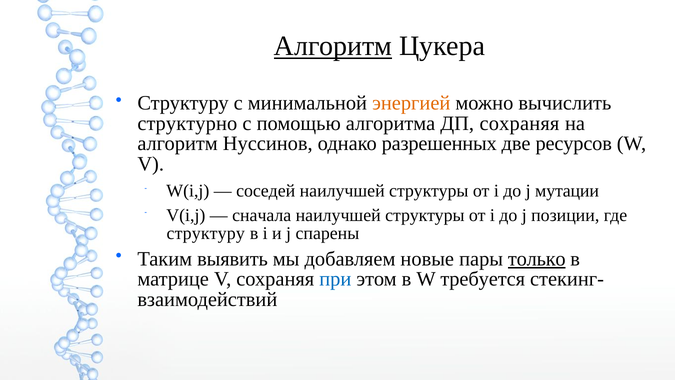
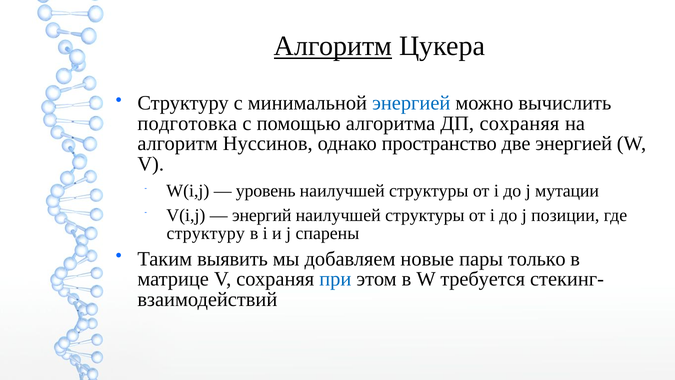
энергией at (411, 103) colour: orange -> blue
структурно: структурно -> подготовка
разрешенных: разрешенных -> пространство
две ресурсов: ресурсов -> энергией
соседей: соседей -> уровень
сначала: сначала -> энергий
только underline: present -> none
